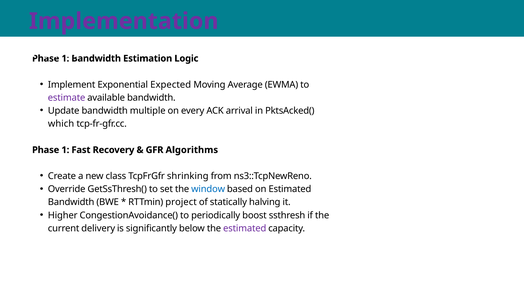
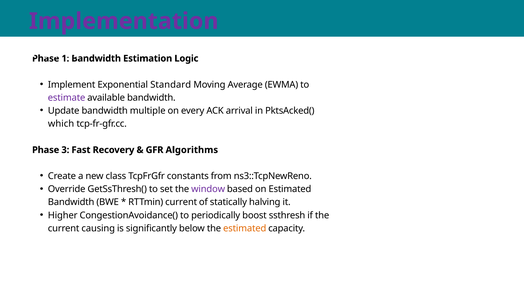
Expected: Expected -> Standard
1 at (65, 150): 1 -> 3
shrinking: shrinking -> constants
window colour: blue -> purple
RTTmin project: project -> current
delivery: delivery -> causing
estimated at (245, 228) colour: purple -> orange
